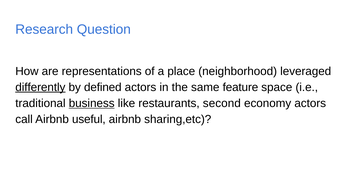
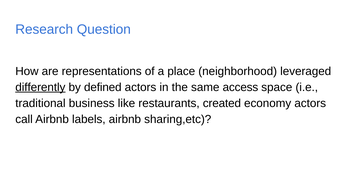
feature: feature -> access
business underline: present -> none
second: second -> created
useful: useful -> labels
